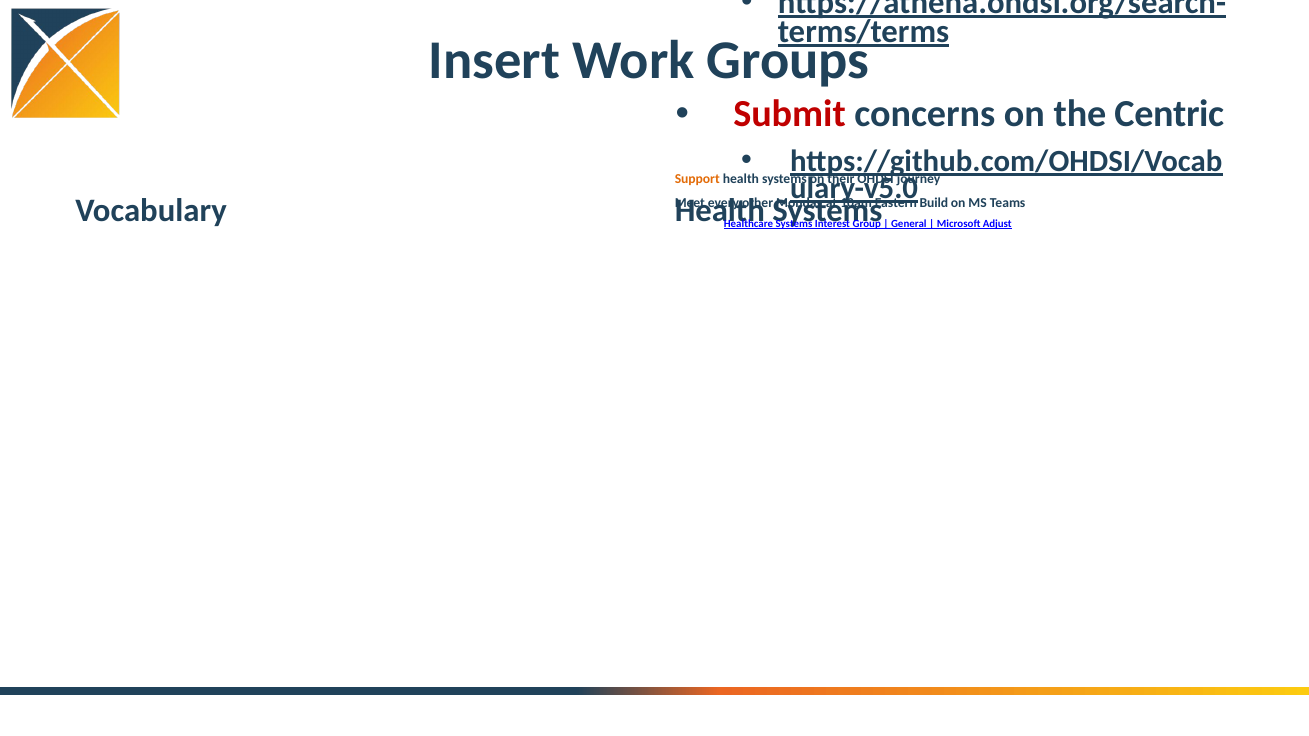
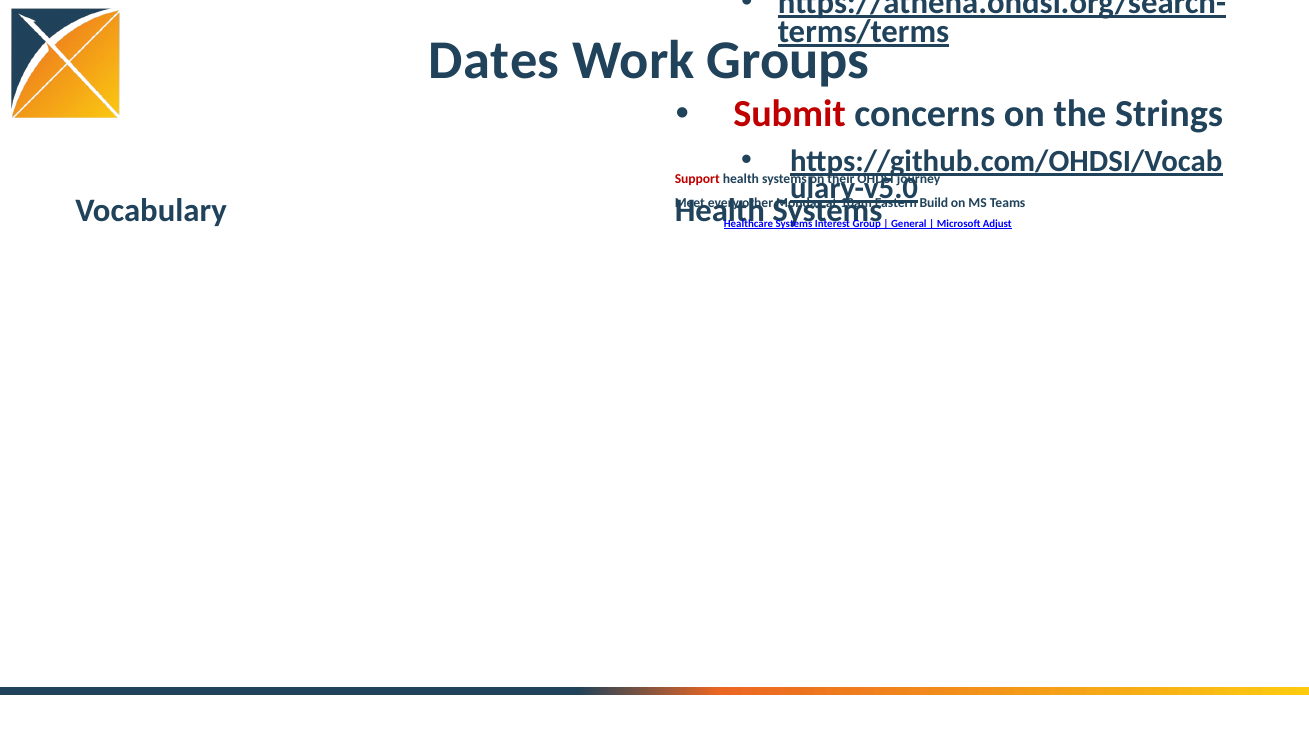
Insert: Insert -> Dates
Centric: Centric -> Strings
Support colour: orange -> red
